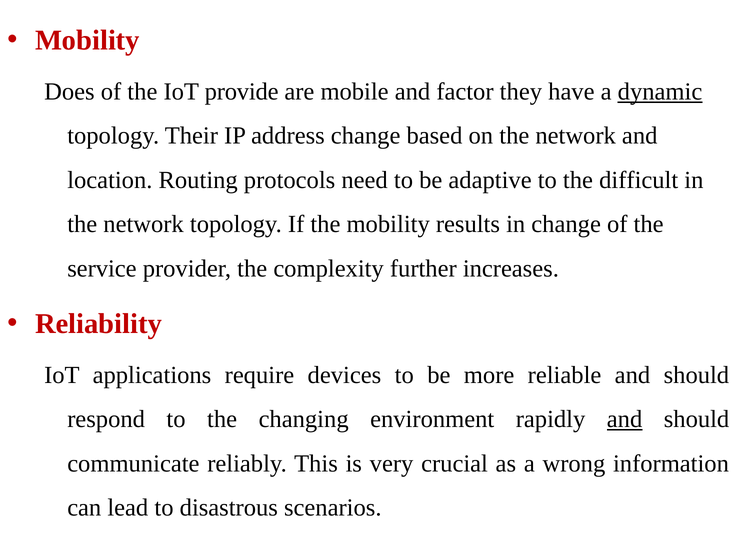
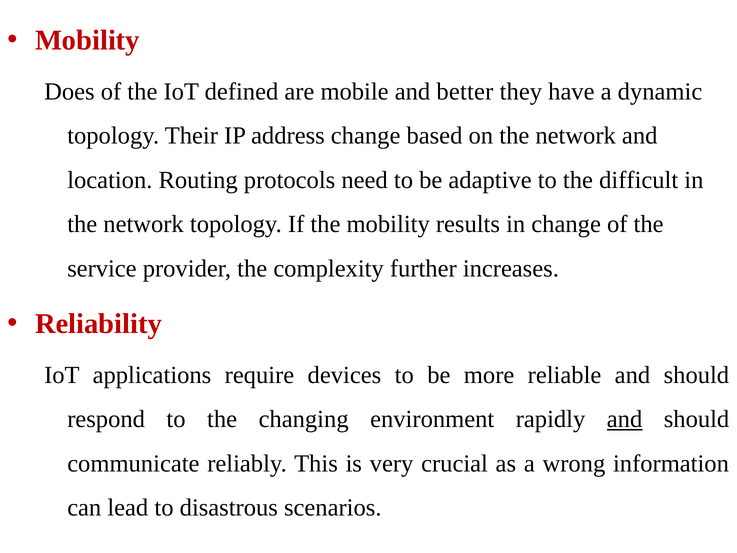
provide: provide -> defined
factor: factor -> better
dynamic underline: present -> none
